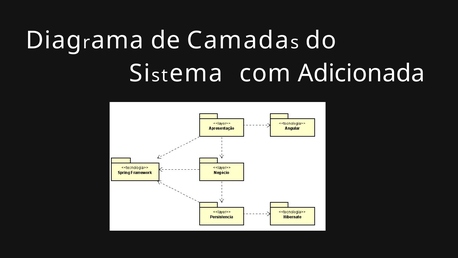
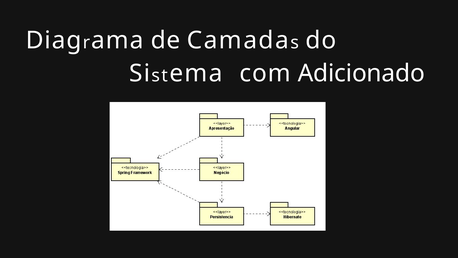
Adicionada: Adicionada -> Adicionado
